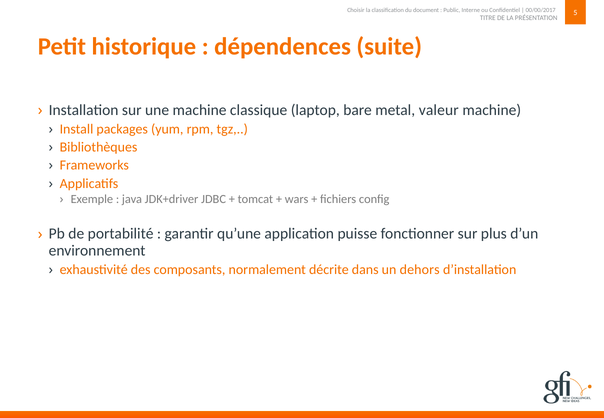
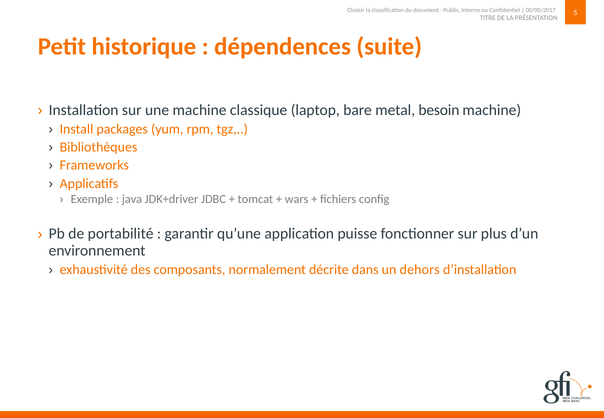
valeur: valeur -> besoin
